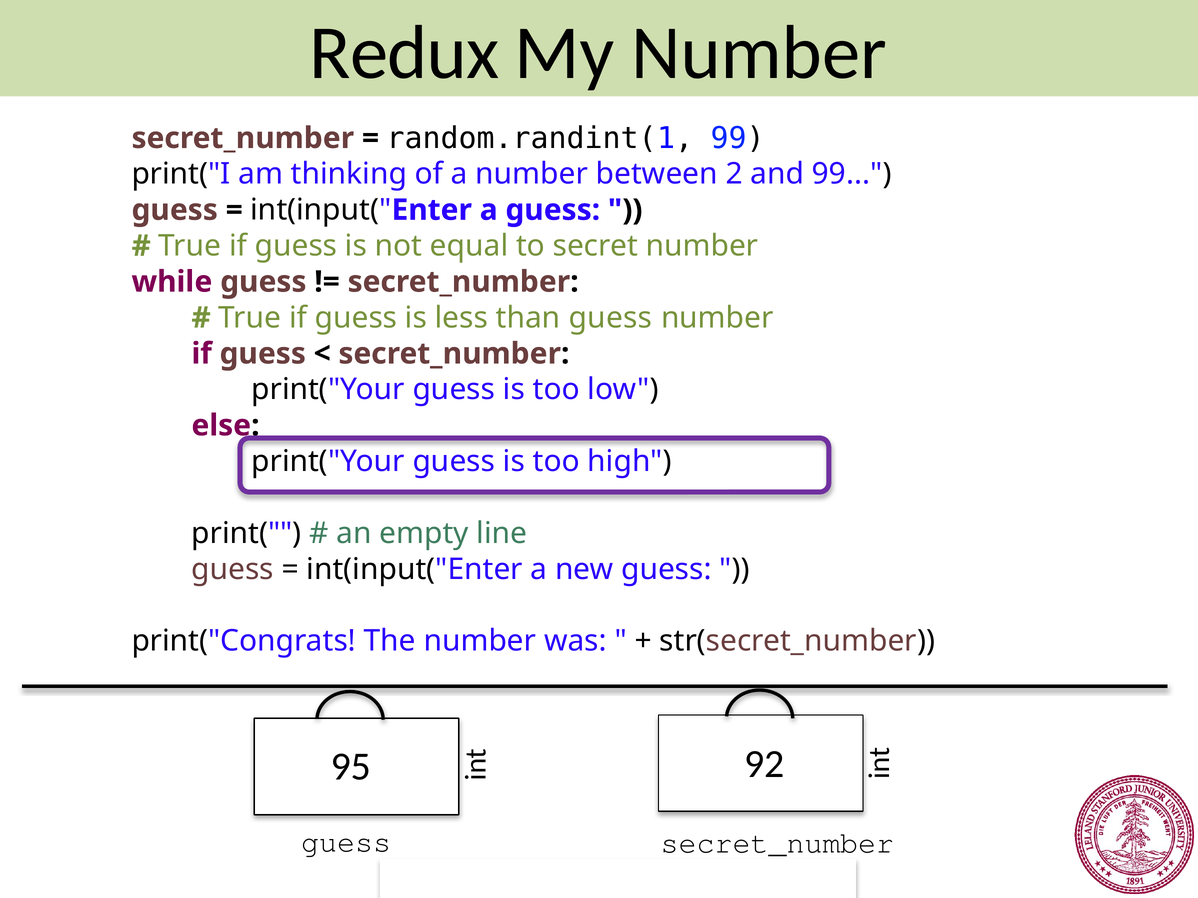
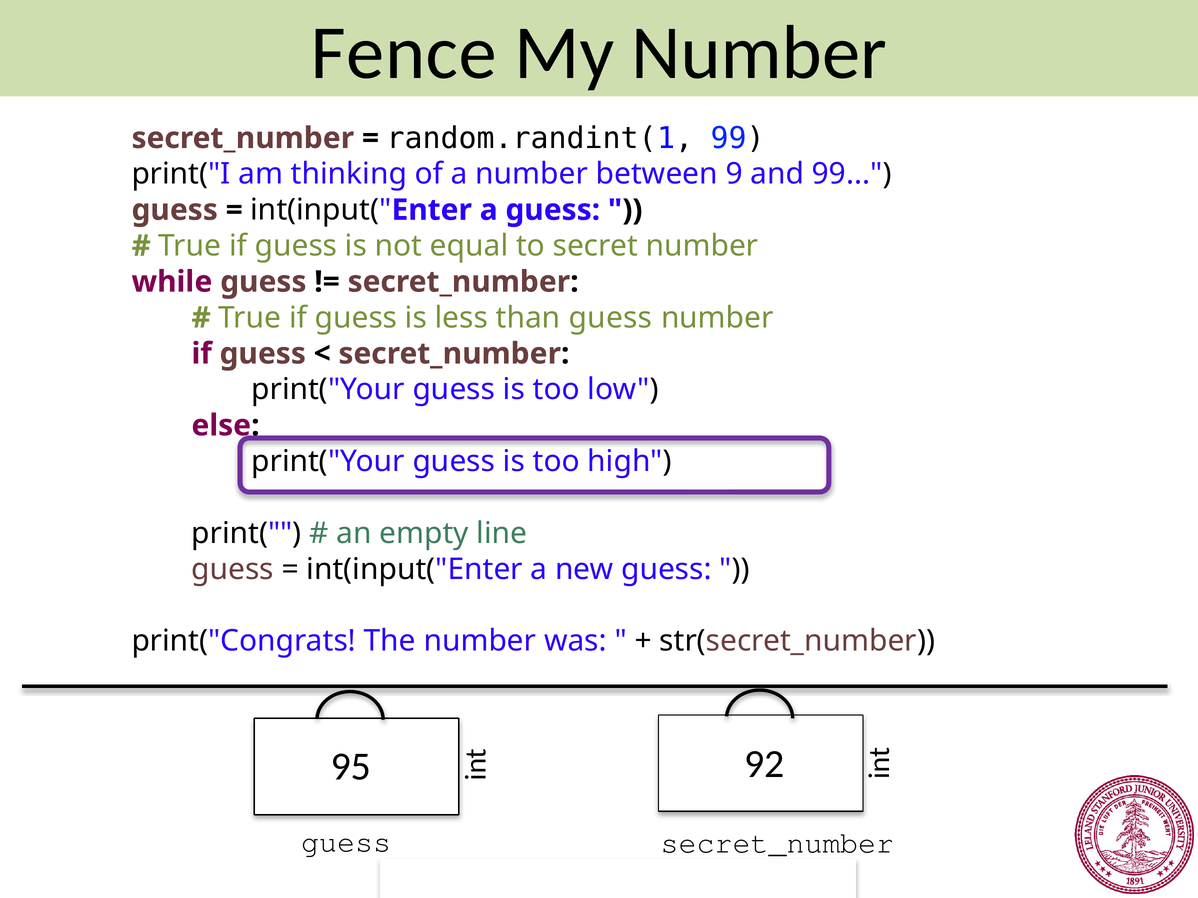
Redux: Redux -> Fence
2: 2 -> 9
